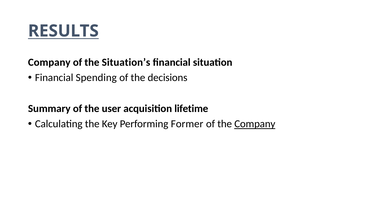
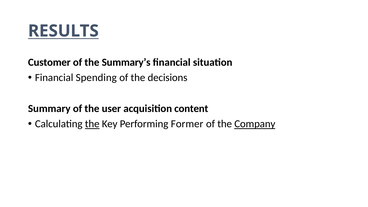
Company at (49, 62): Company -> Customer
Situation’s: Situation’s -> Summary’s
lifetime: lifetime -> content
the at (92, 124) underline: none -> present
